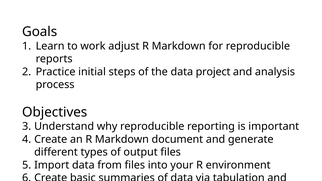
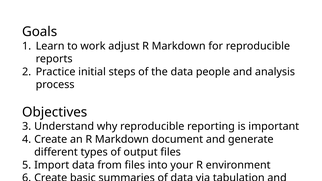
project: project -> people
